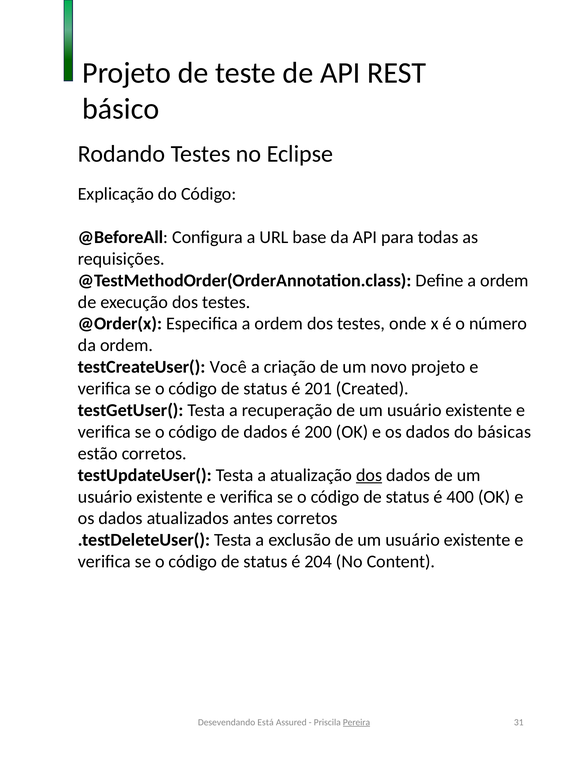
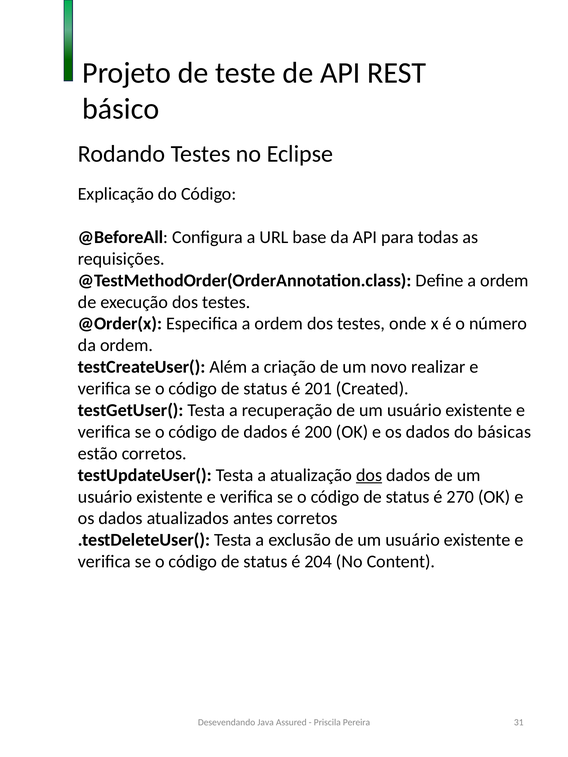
Você: Você -> Além
novo projeto: projeto -> realizar
400: 400 -> 270
Está: Está -> Java
Pereira underline: present -> none
